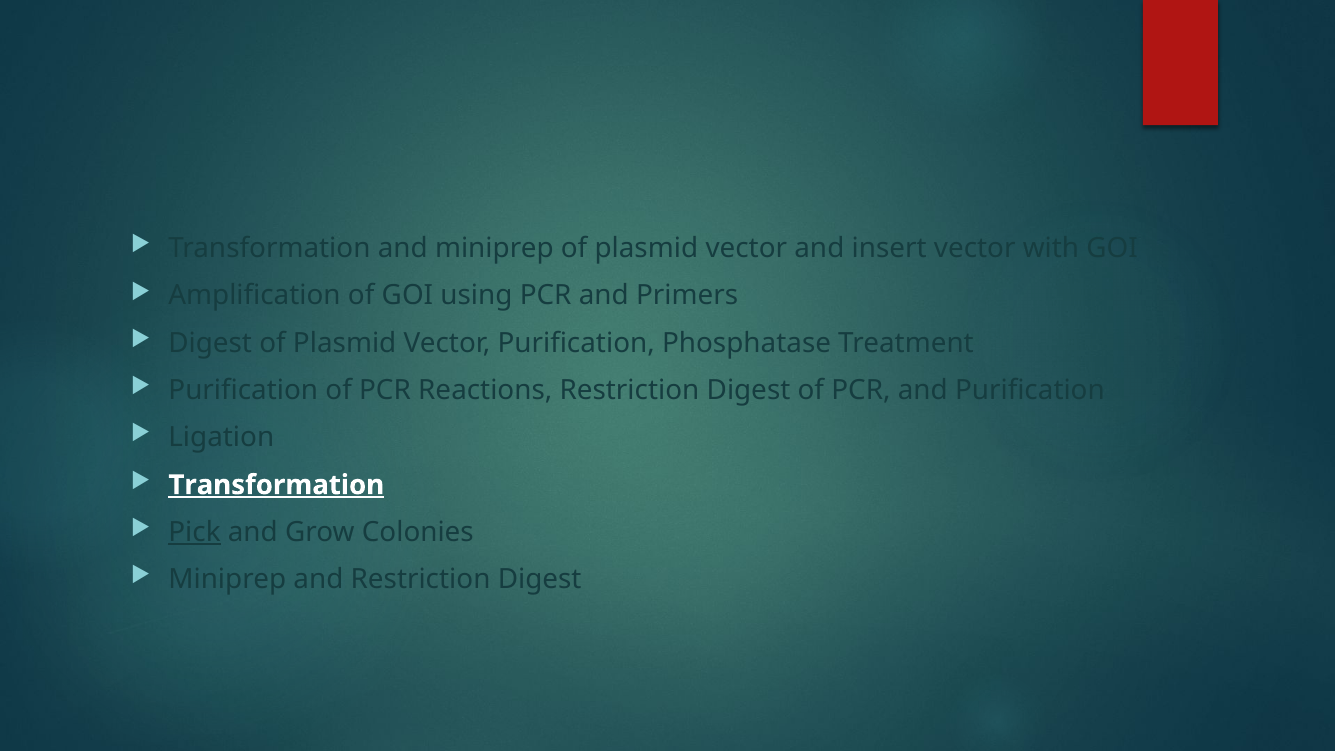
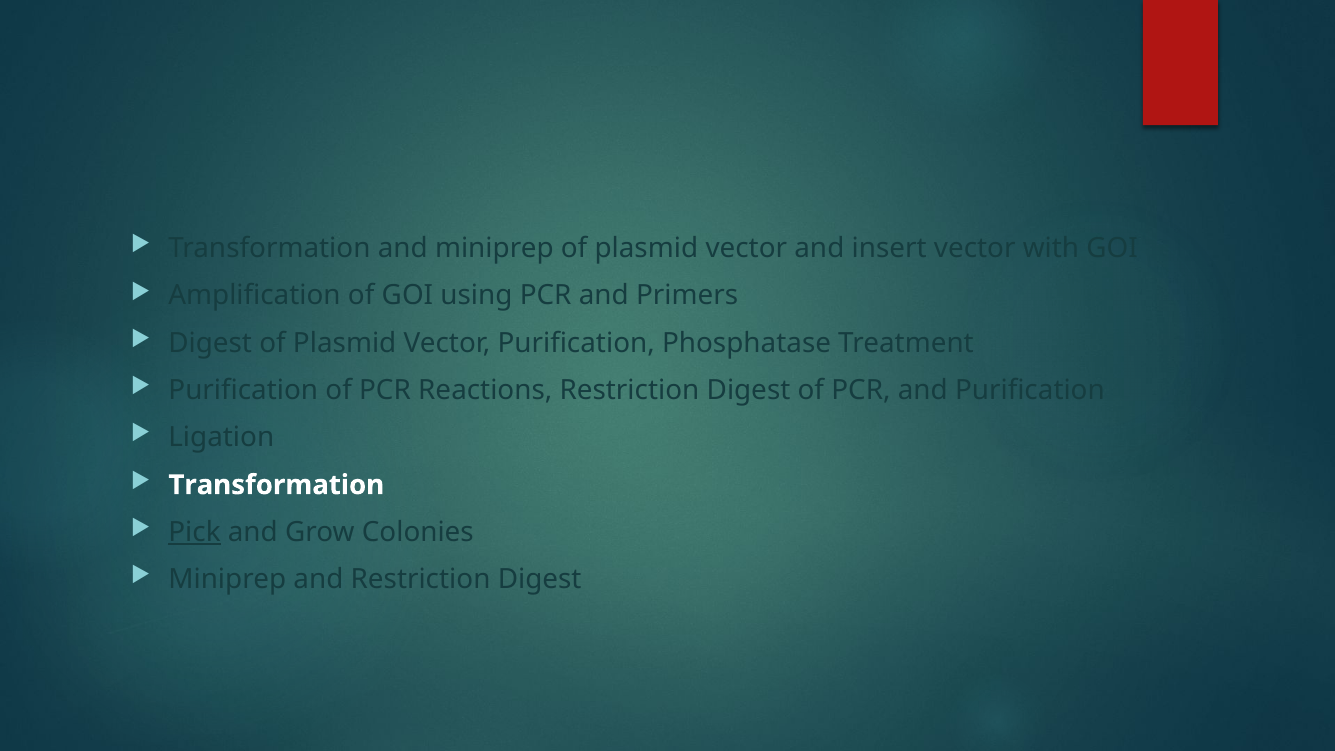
Transformation at (276, 485) underline: present -> none
